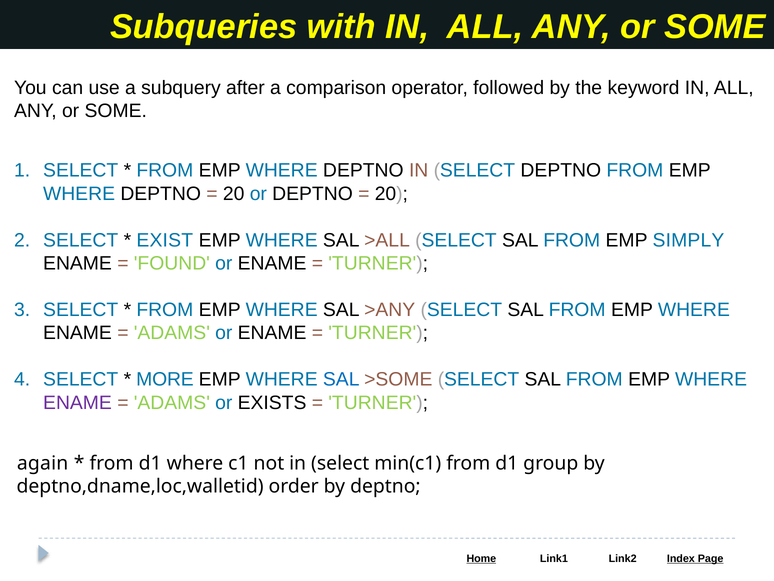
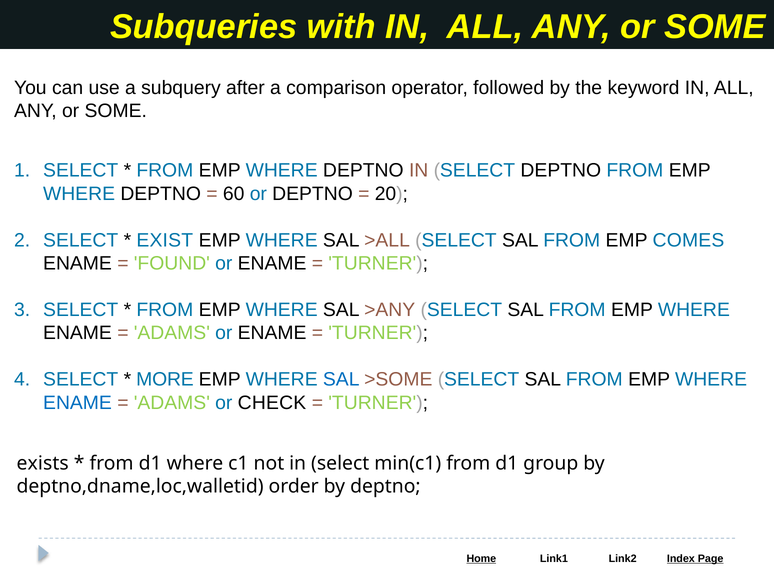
20 at (234, 193): 20 -> 60
SIMPLY: SIMPLY -> COMES
ENAME at (77, 402) colour: purple -> blue
EXISTS: EXISTS -> CHECK
again: again -> exists
